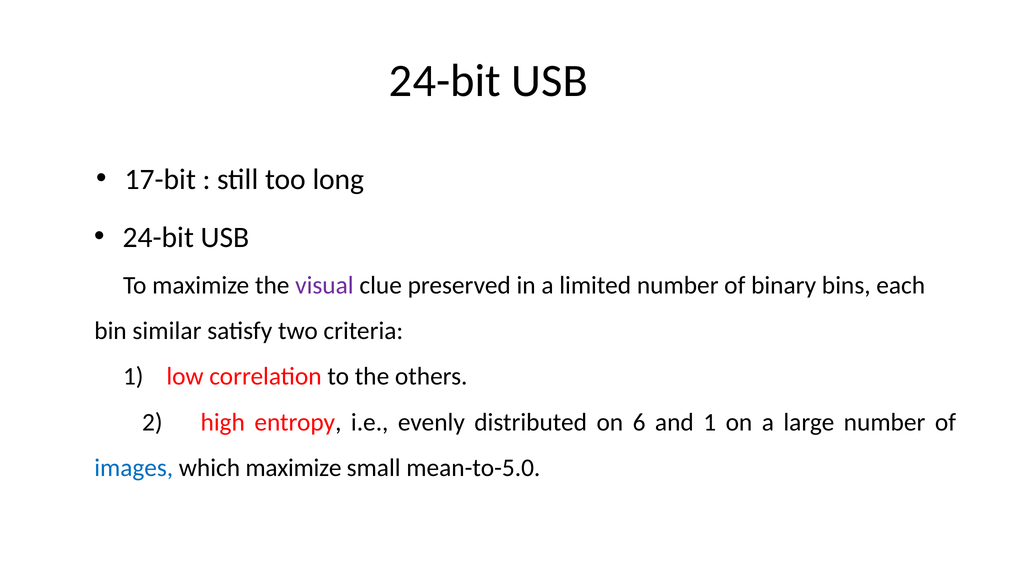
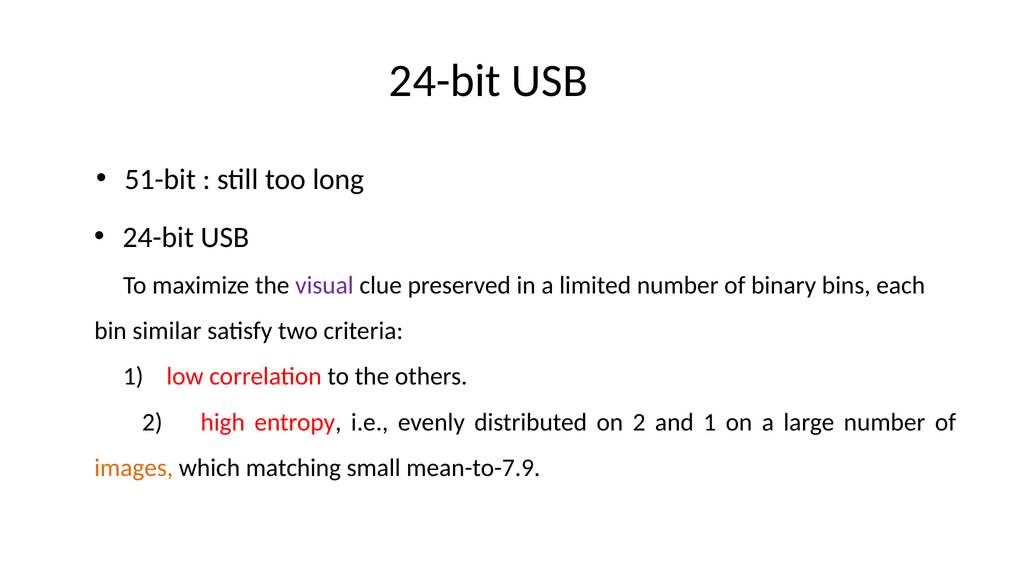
17-bit: 17-bit -> 51-bit
on 6: 6 -> 2
images colour: blue -> orange
which maximize: maximize -> matching
mean-to-5.0: mean-to-5.0 -> mean-to-7.9
